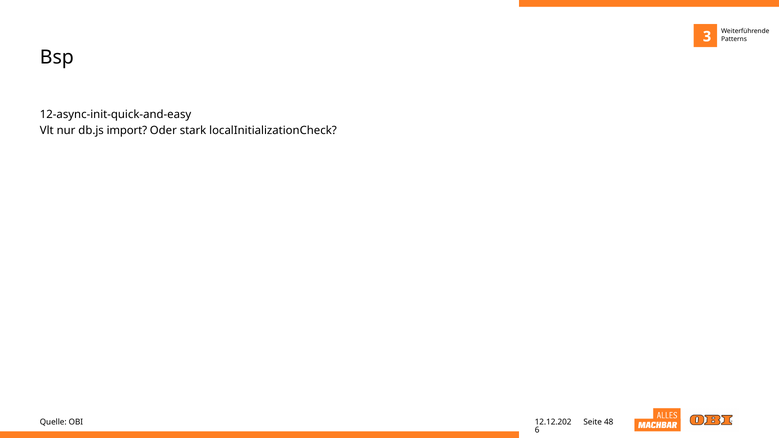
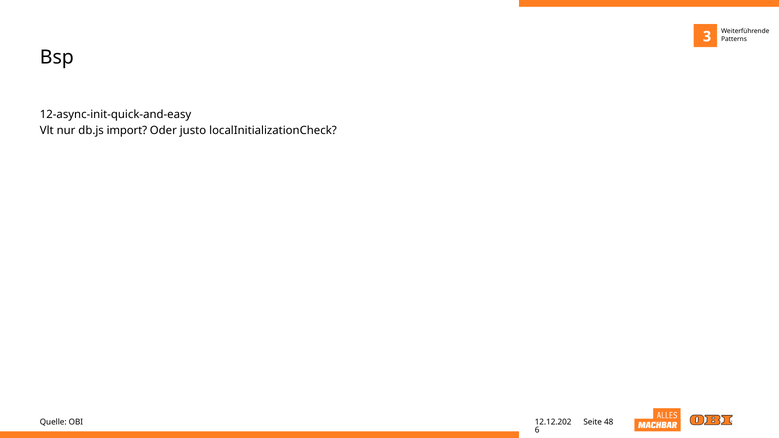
stark: stark -> justo
